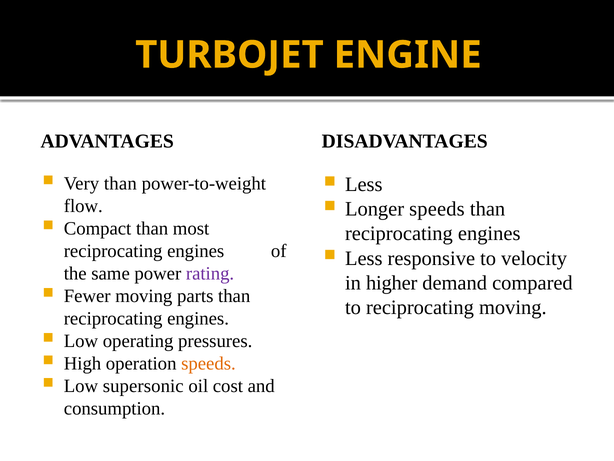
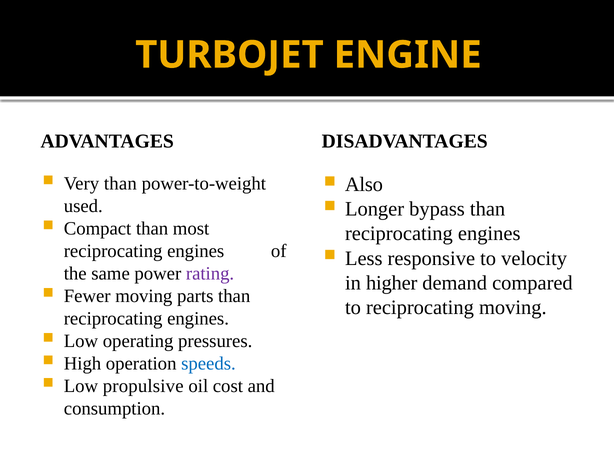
Less at (364, 184): Less -> Also
flow: flow -> used
Longer speeds: speeds -> bypass
speeds at (208, 363) colour: orange -> blue
supersonic: supersonic -> propulsive
